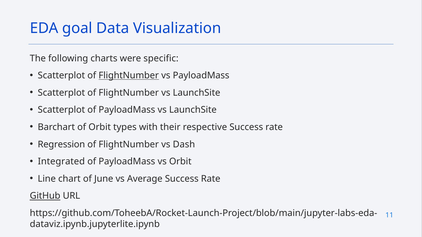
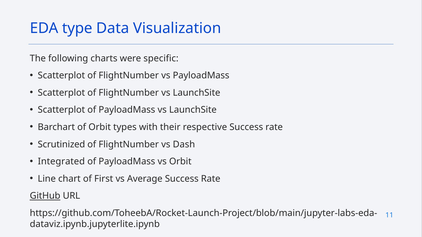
goal: goal -> type
FlightNumber at (129, 76) underline: present -> none
Regression: Regression -> Scrutinized
June: June -> First
